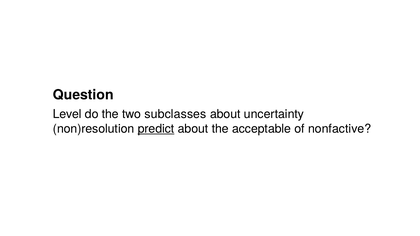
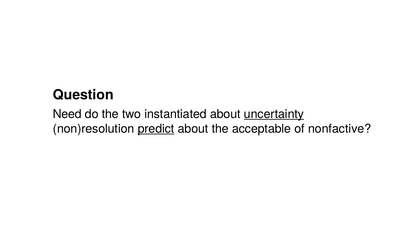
Level: Level -> Need
subclasses: subclasses -> instantiated
uncertainty underline: none -> present
